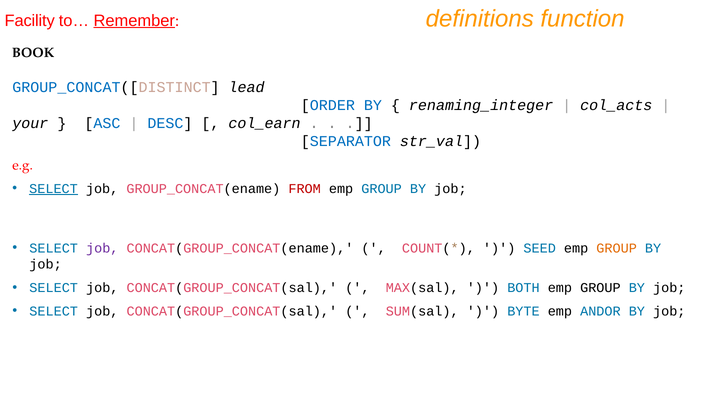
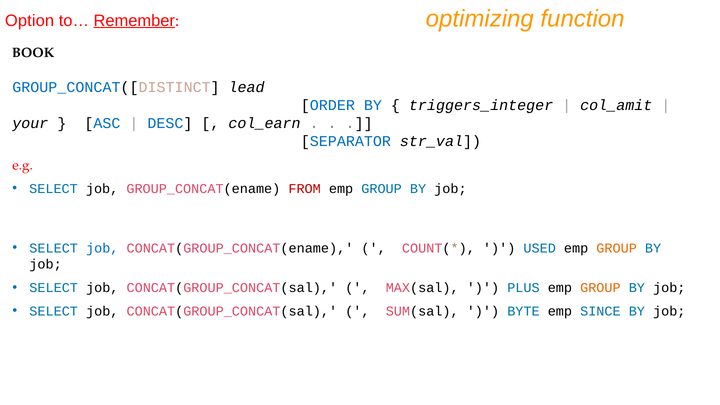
definitions: definitions -> optimizing
Facility: Facility -> Option
renaming_integer: renaming_integer -> triggers_integer
col_acts: col_acts -> col_amit
SELECT at (54, 189) underline: present -> none
job at (102, 248) colour: purple -> blue
SEED: SEED -> USED
BOTH: BOTH -> PLUS
GROUP at (600, 288) colour: black -> orange
ANDOR: ANDOR -> SINCE
